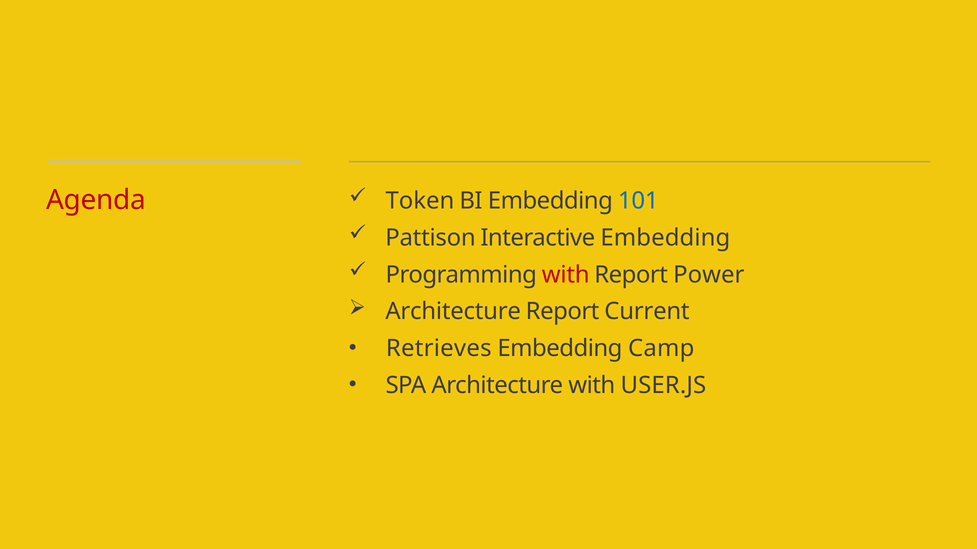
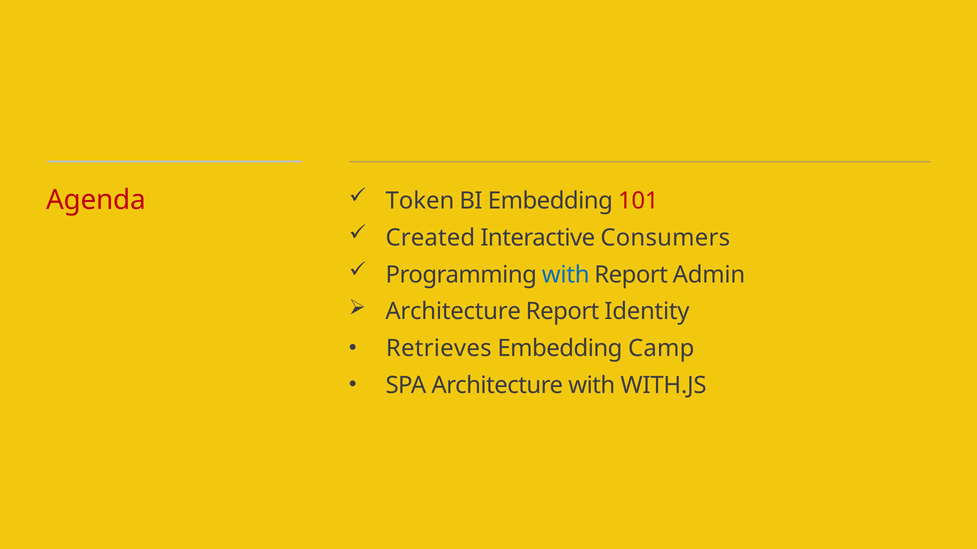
101 colour: blue -> red
Pattison: Pattison -> Created
Interactive Embedding: Embedding -> Consumers
with at (566, 275) colour: red -> blue
Power: Power -> Admin
Current: Current -> Identity
USER.JS: USER.JS -> WITH.JS
